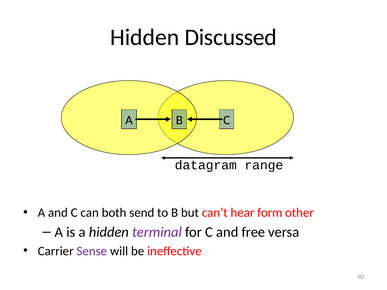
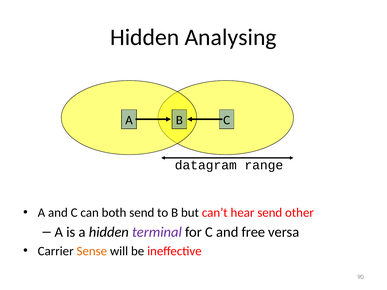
Discussed: Discussed -> Analysing
hear form: form -> send
Sense colour: purple -> orange
